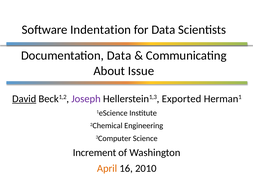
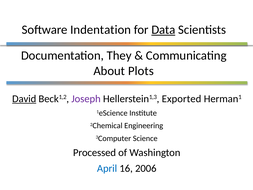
Data at (163, 30) underline: none -> present
Documentation Data: Data -> They
Issue: Issue -> Plots
Increment: Increment -> Processed
April colour: orange -> blue
2010: 2010 -> 2006
